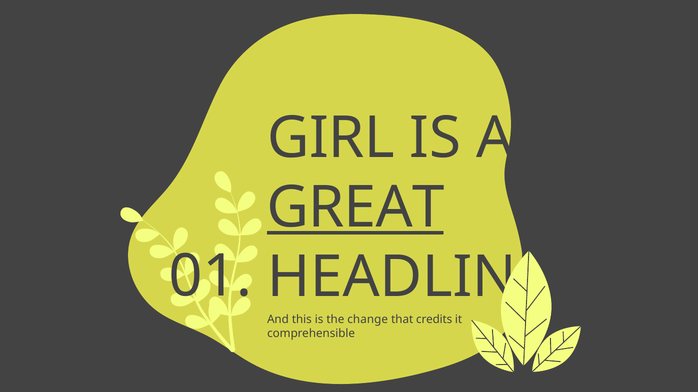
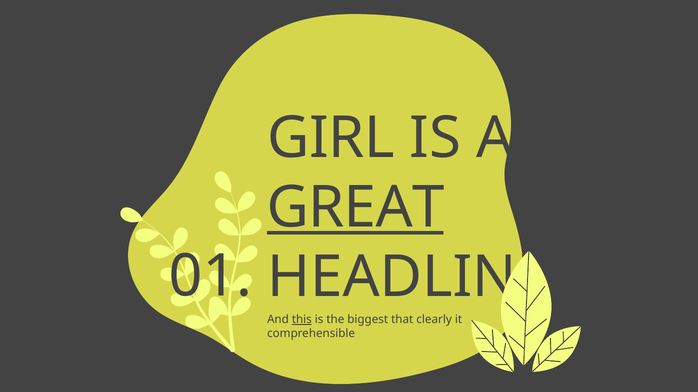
this underline: none -> present
change: change -> biggest
credits: credits -> clearly
